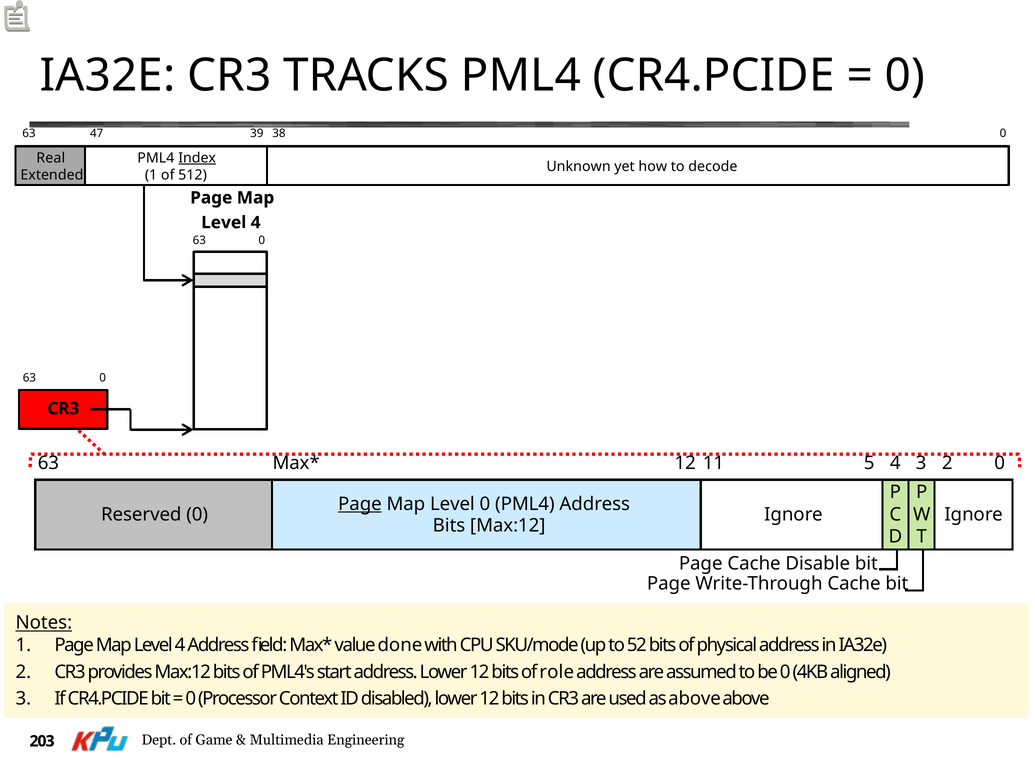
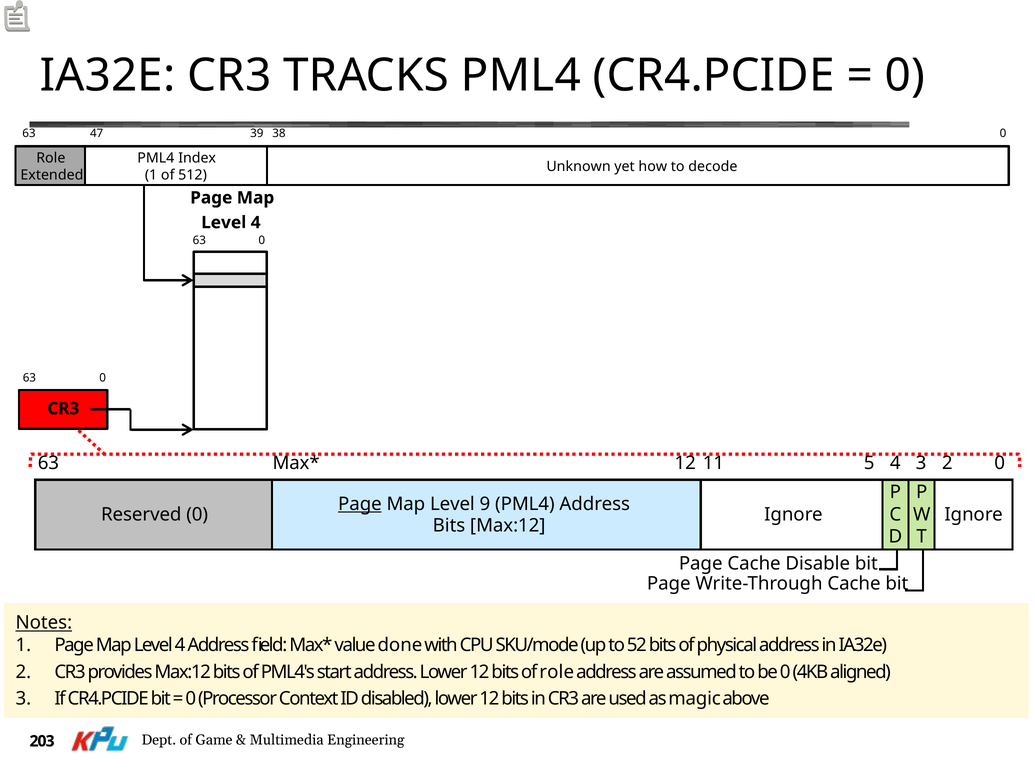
Real at (51, 158): Real -> Role
Index underline: present -> none
Level 0: 0 -> 9
as above: above -> magic
